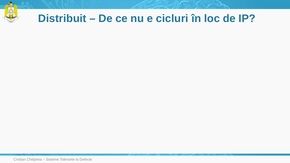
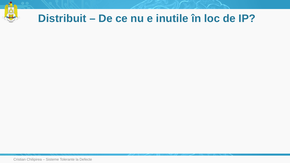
cicluri: cicluri -> inutile
